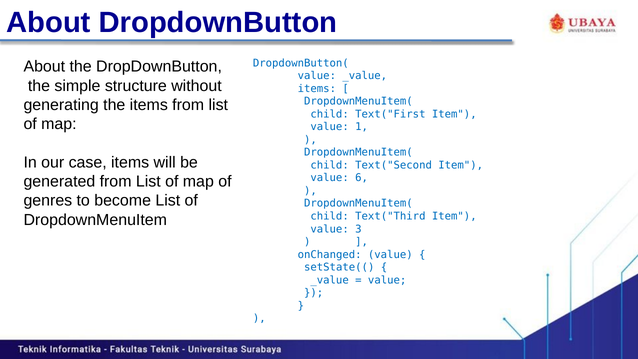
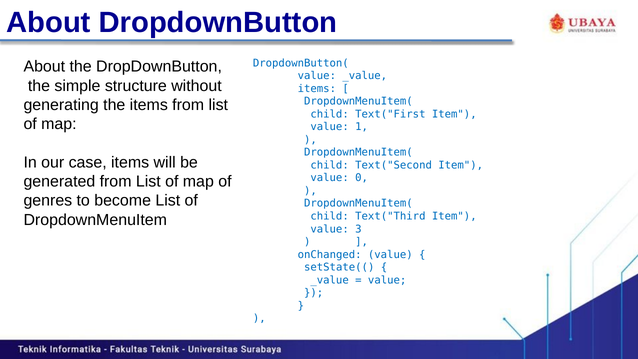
6: 6 -> 0
